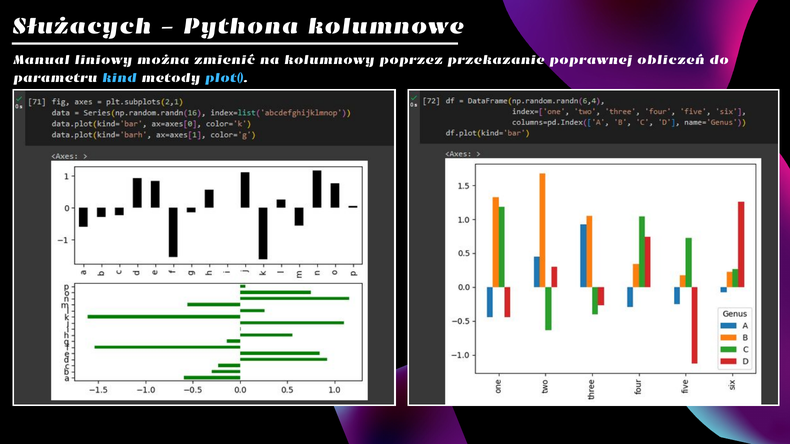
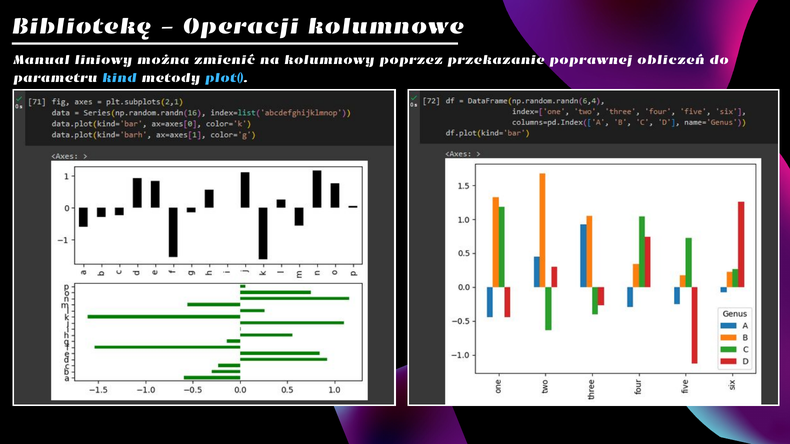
Służacych: Służacych -> Bibliotekę
Pythona: Pythona -> Operacji
